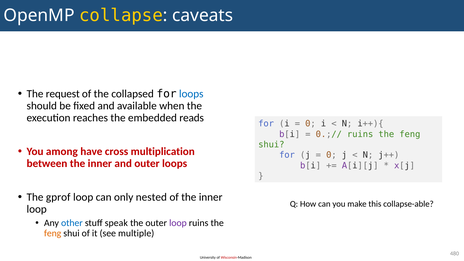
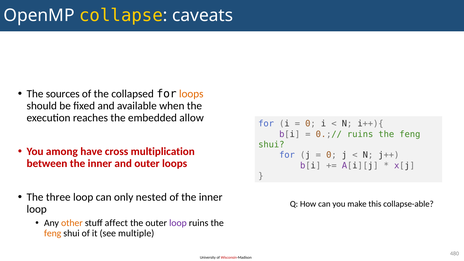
request: request -> sources
loops at (191, 94) colour: blue -> orange
reads: reads -> allow
gprof: gprof -> three
other colour: blue -> orange
speak: speak -> affect
